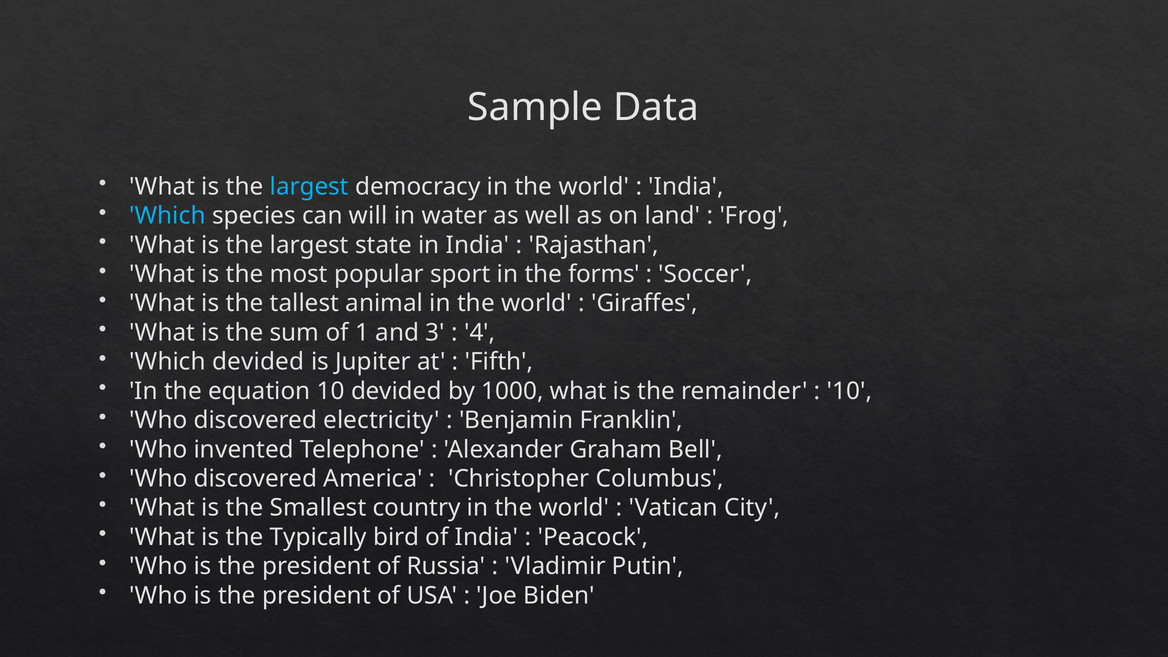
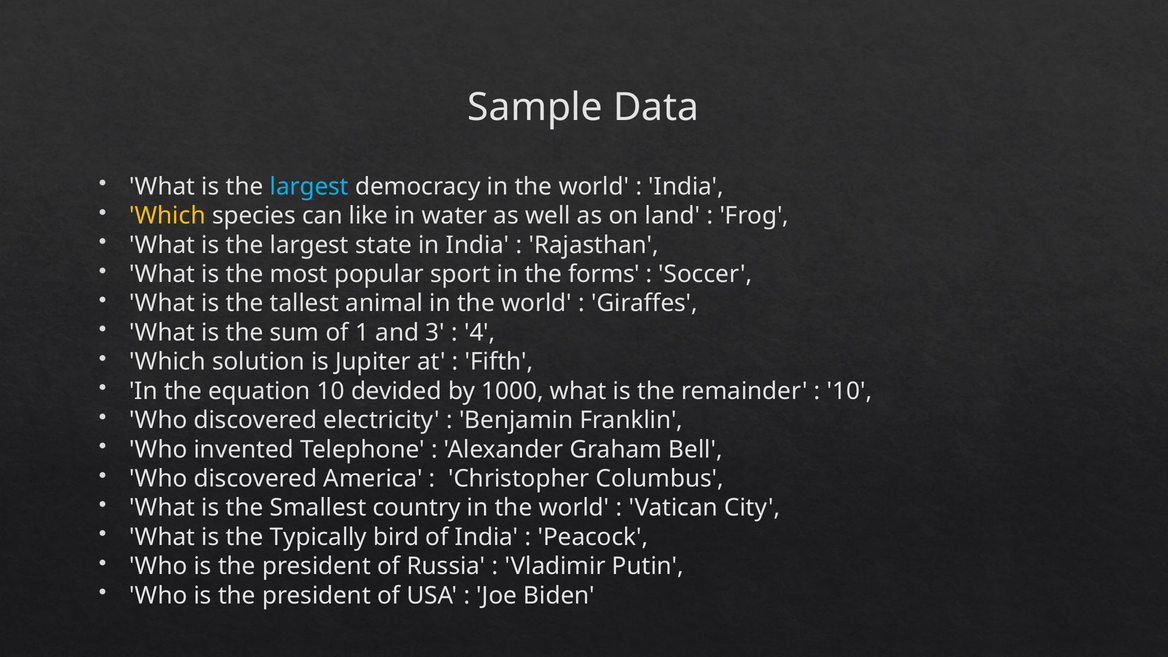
Which at (167, 216) colour: light blue -> yellow
will: will -> like
Which devided: devided -> solution
